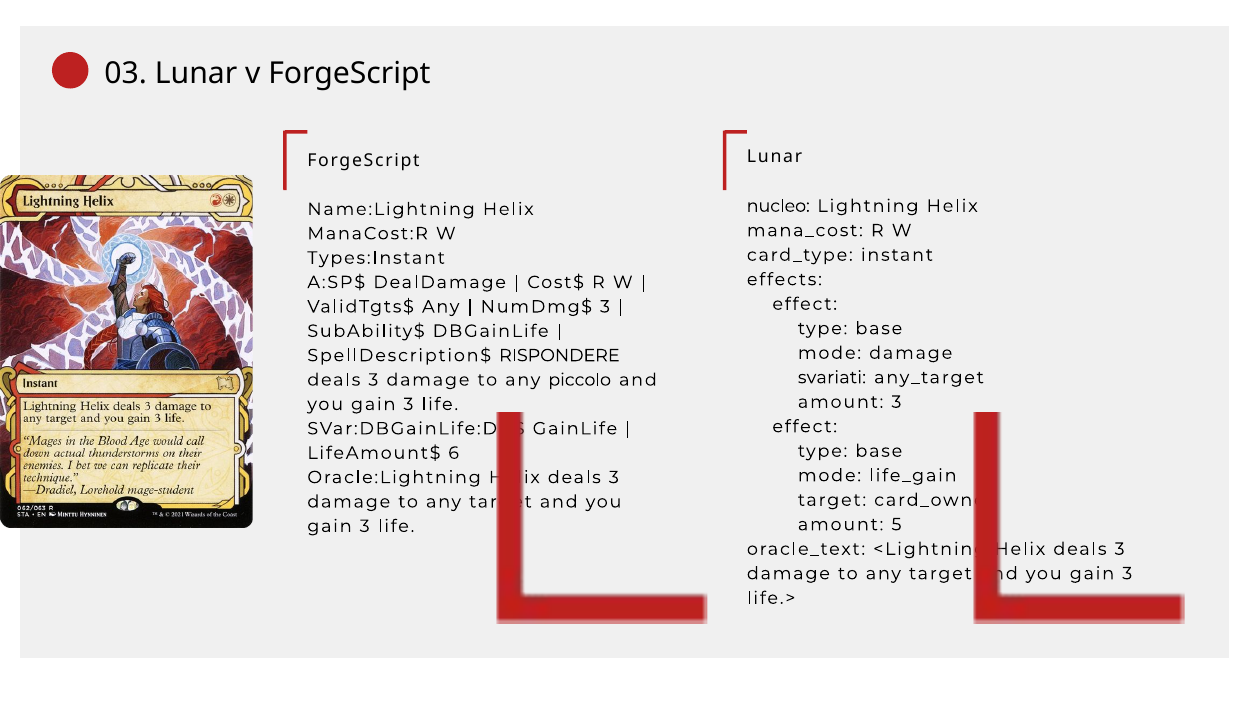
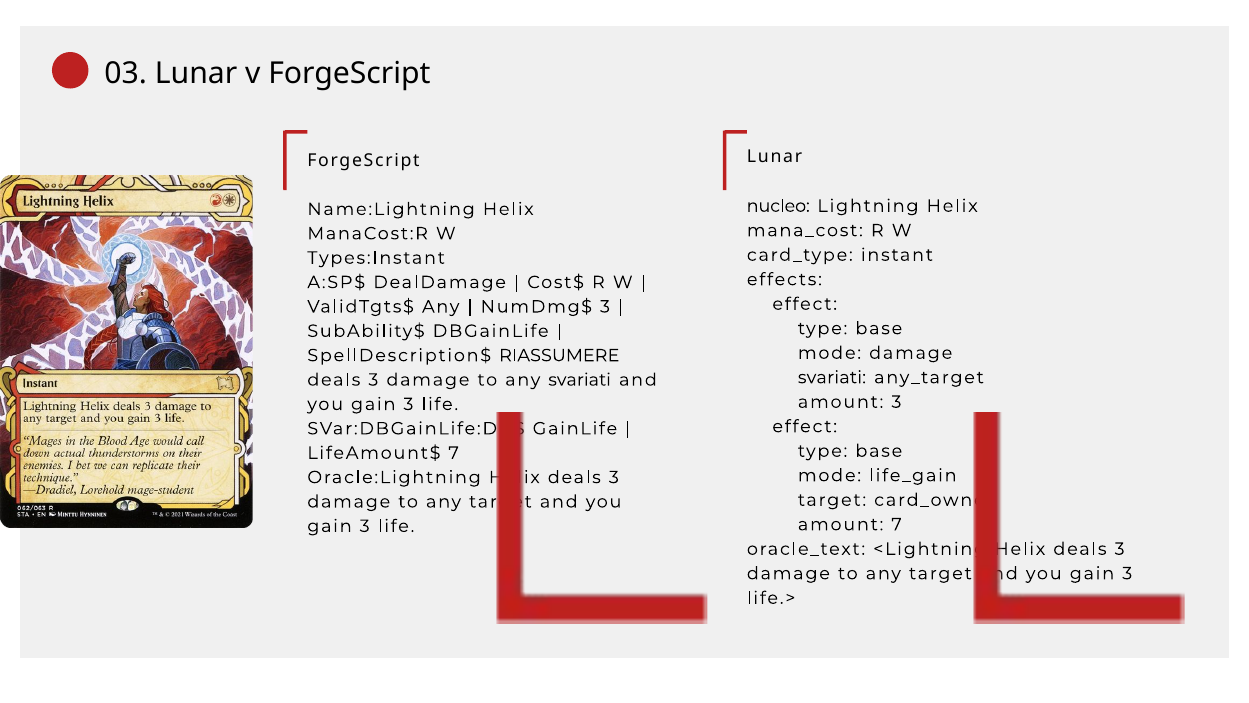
RISPONDERE: RISPONDERE -> RIASSUMERE
any piccolo: piccolo -> svariati
LifeAmount$ 6: 6 -> 7
amount 5: 5 -> 7
